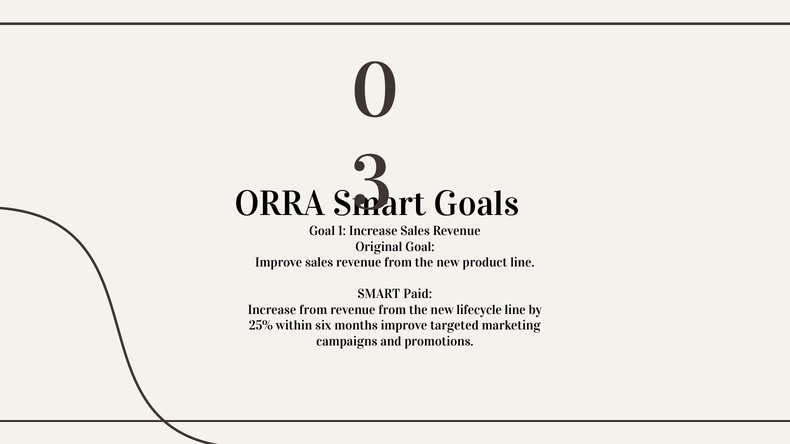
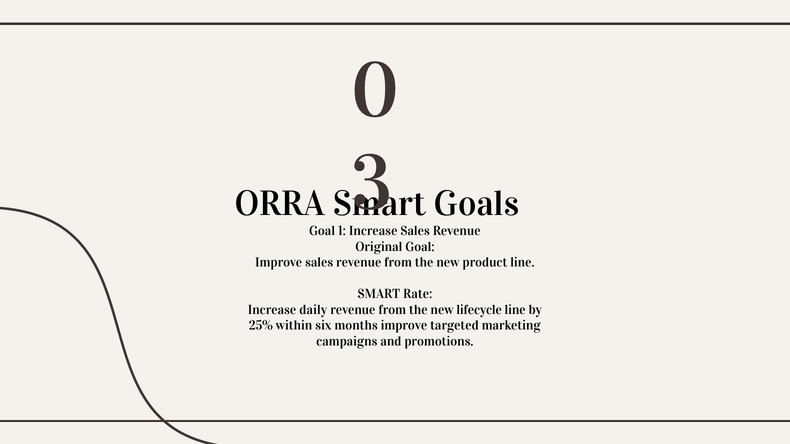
Paid: Paid -> Rate
Increase from: from -> daily
